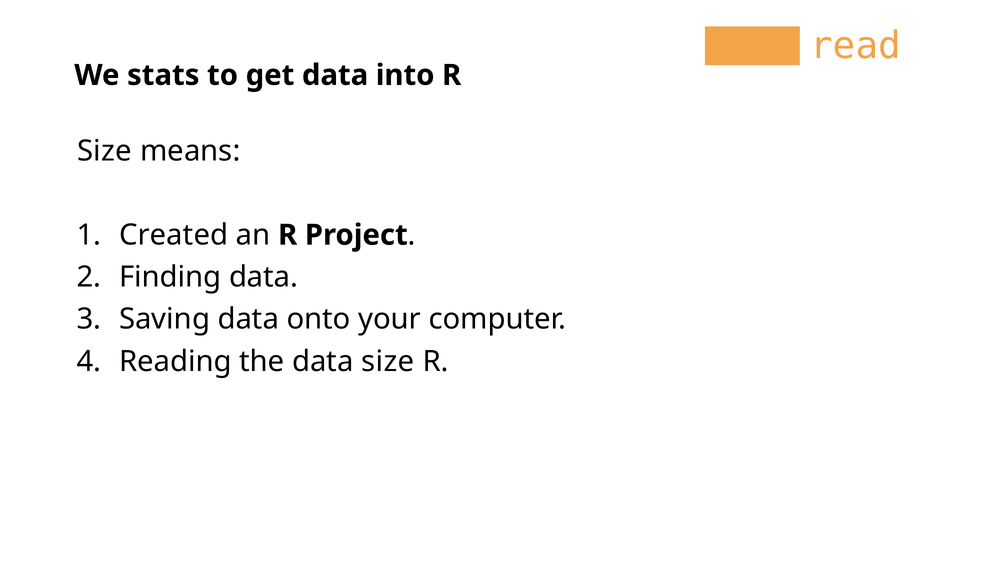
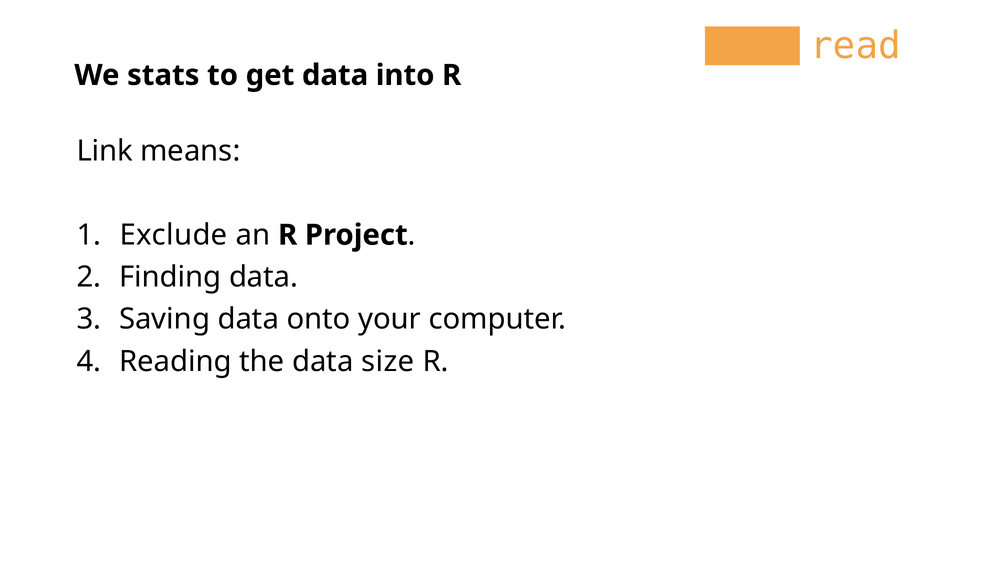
Size at (104, 151): Size -> Link
Created: Created -> Exclude
